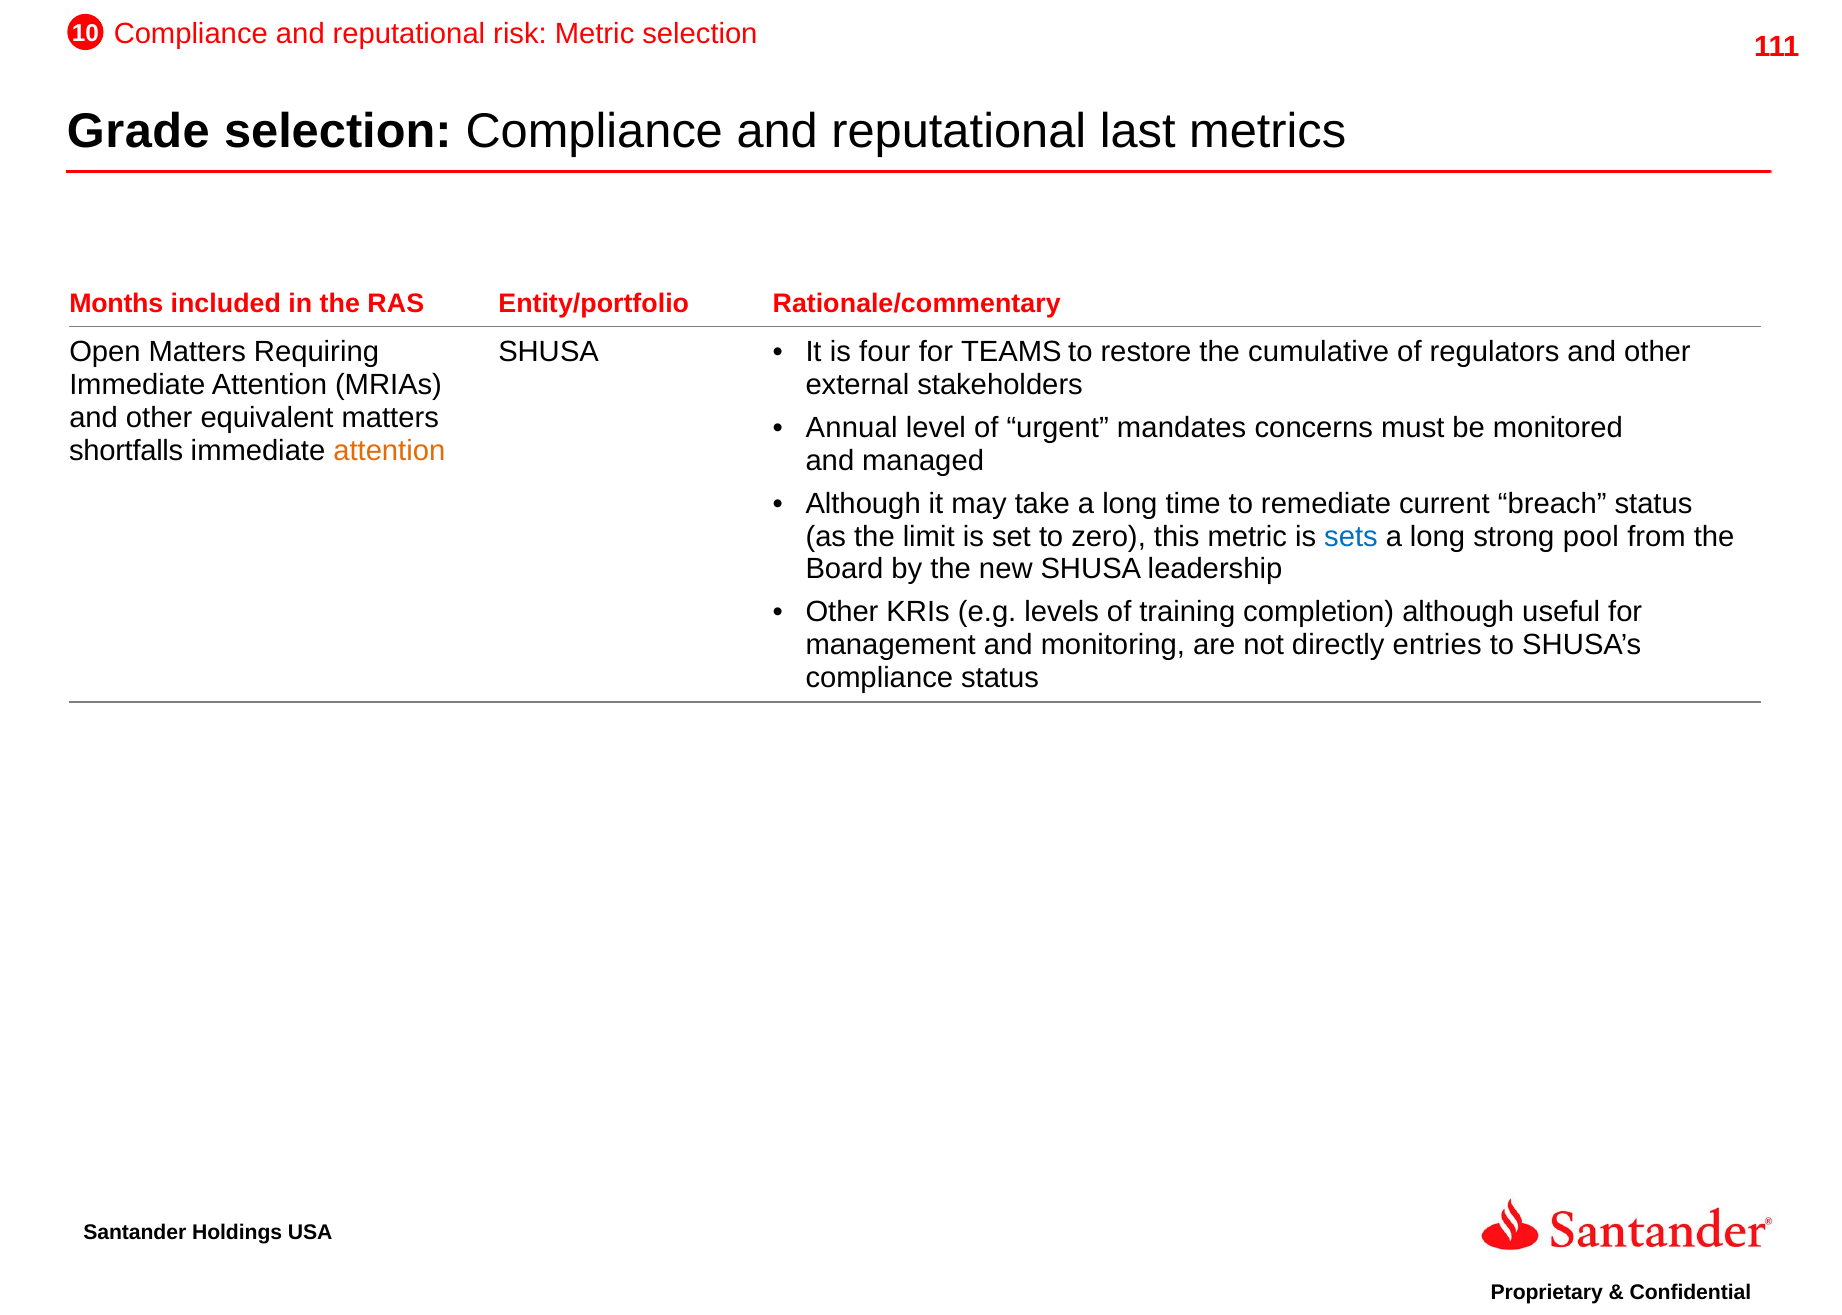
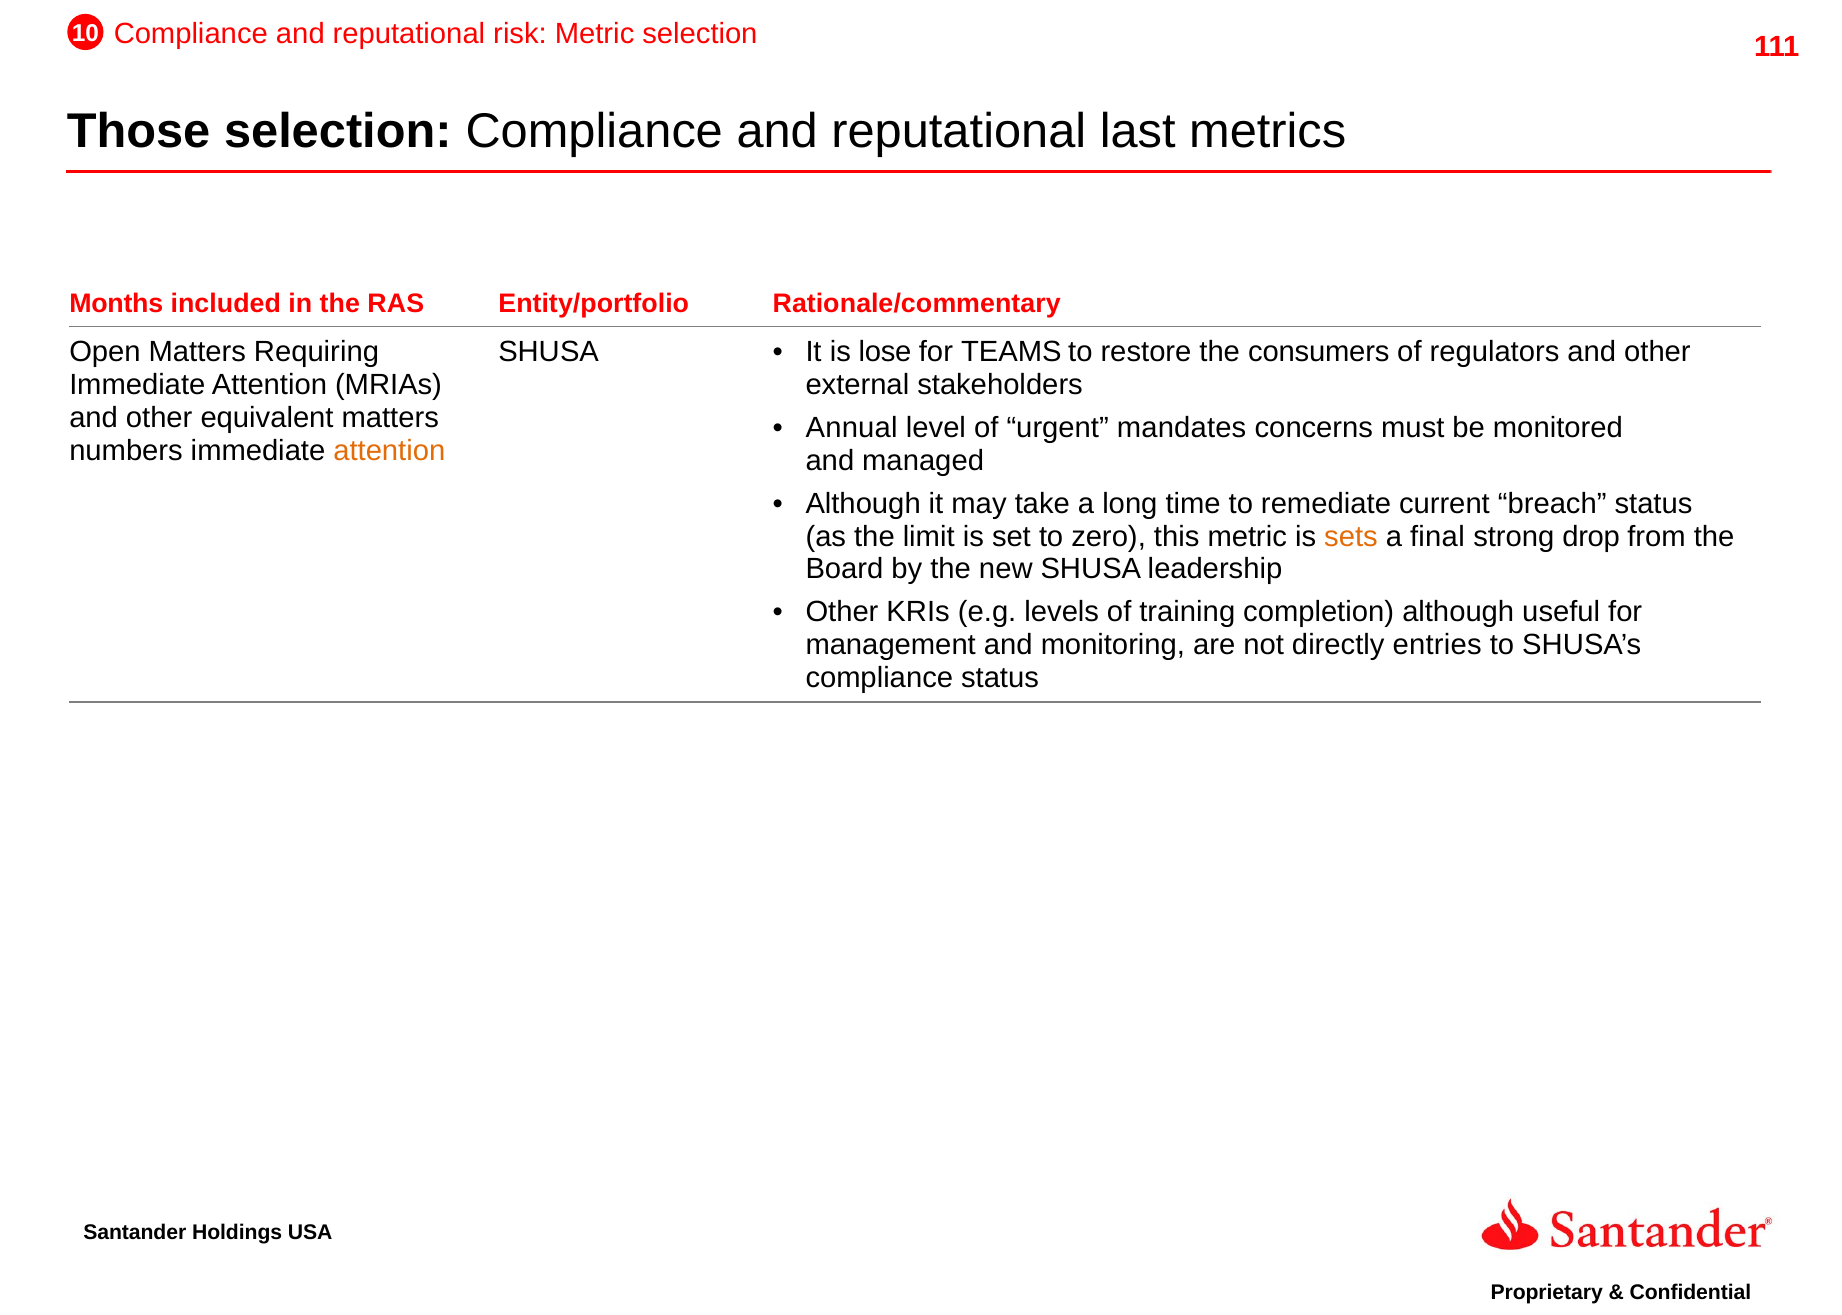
Grade: Grade -> Those
four: four -> lose
cumulative: cumulative -> consumers
shortfalls: shortfalls -> numbers
sets colour: blue -> orange
long at (1438, 537): long -> final
pool: pool -> drop
